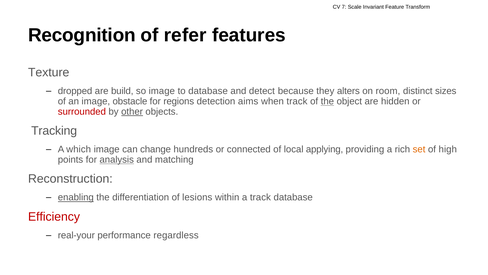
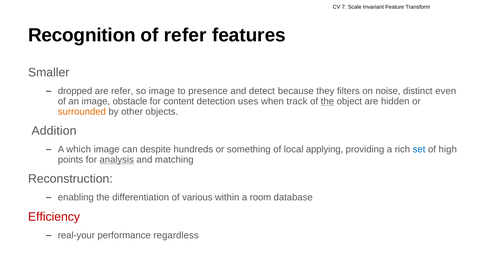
Texture: Texture -> Smaller
are build: build -> refer
to database: database -> presence
alters: alters -> filters
room: room -> noise
sizes: sizes -> even
regions: regions -> content
aims: aims -> uses
surrounded colour: red -> orange
other underline: present -> none
Tracking: Tracking -> Addition
change: change -> despite
connected: connected -> something
set colour: orange -> blue
enabling underline: present -> none
lesions: lesions -> various
a track: track -> room
